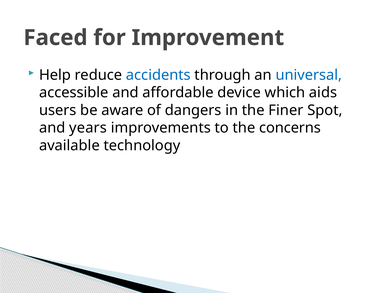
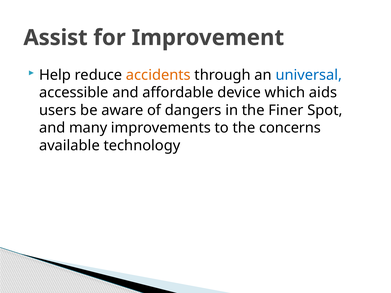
Faced: Faced -> Assist
accidents colour: blue -> orange
years: years -> many
